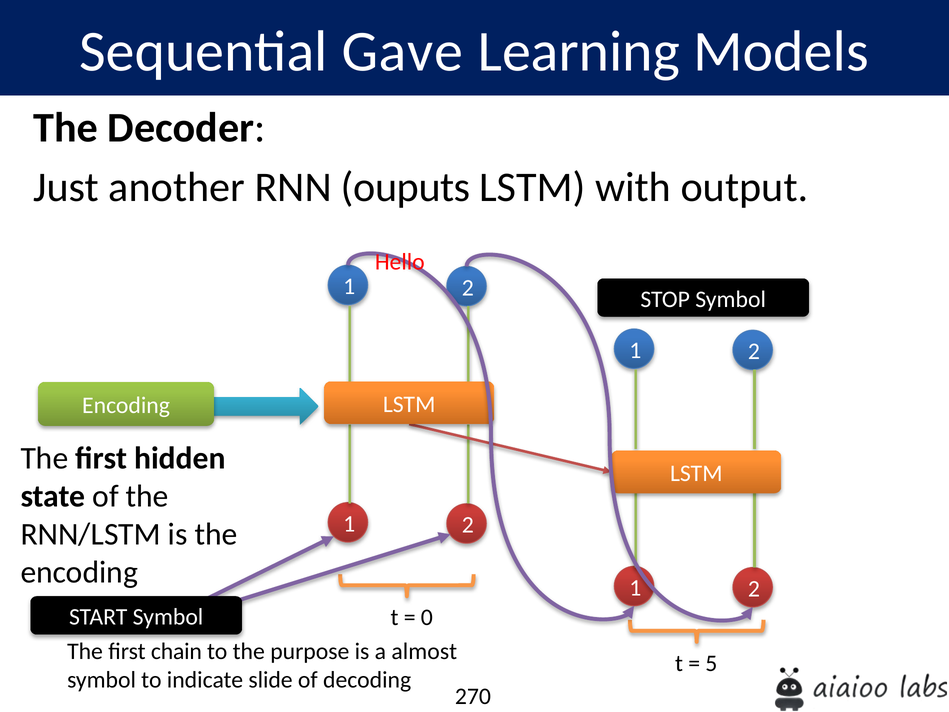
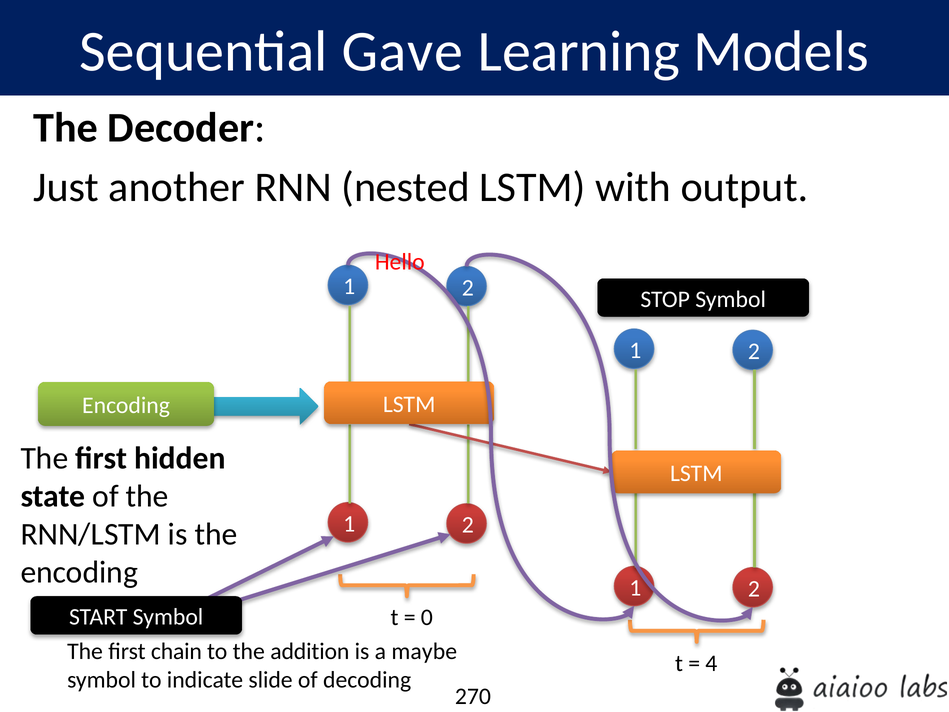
ouputs: ouputs -> nested
purpose: purpose -> addition
almost: almost -> maybe
5: 5 -> 4
